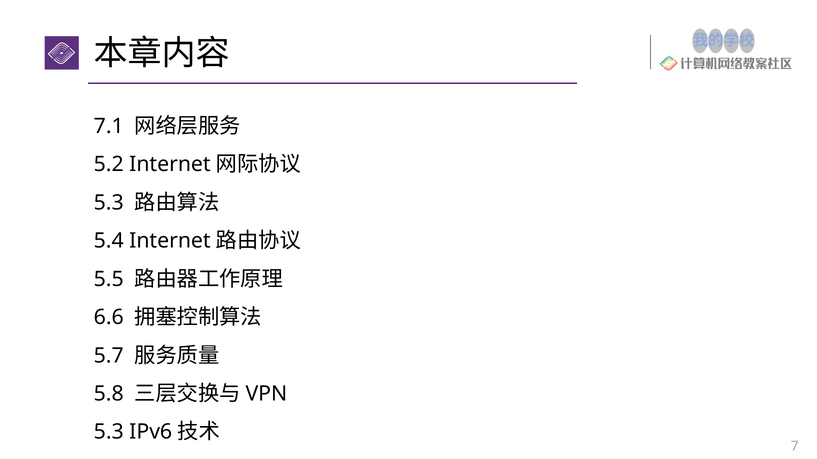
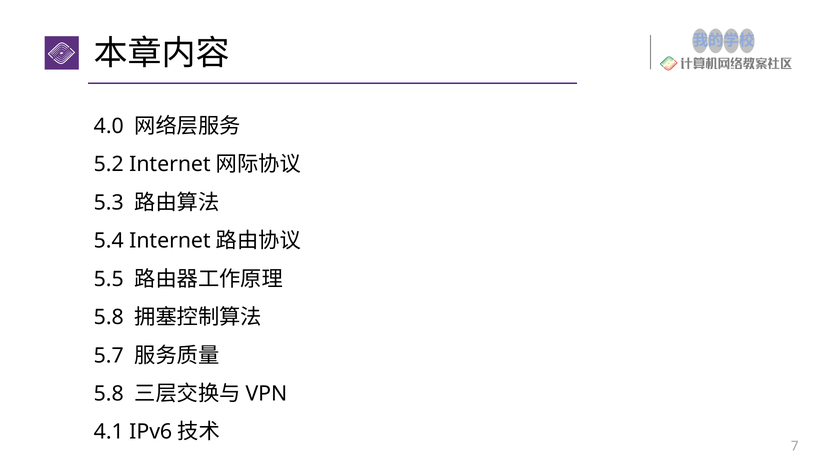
7.1: 7.1 -> 4.0
6.6 at (109, 318): 6.6 -> 5.8
5.3 at (109, 432): 5.3 -> 4.1
